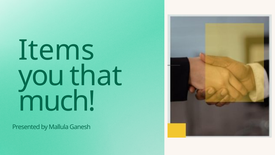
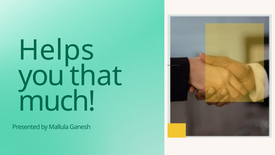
Items: Items -> Helps
